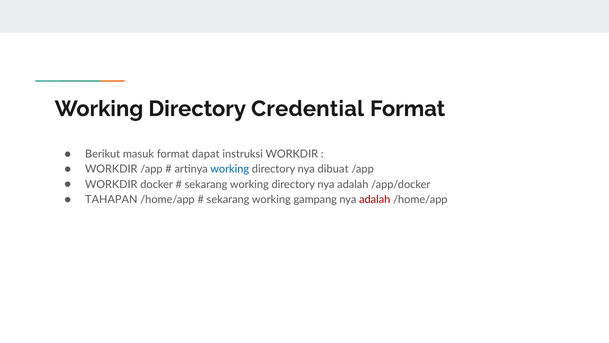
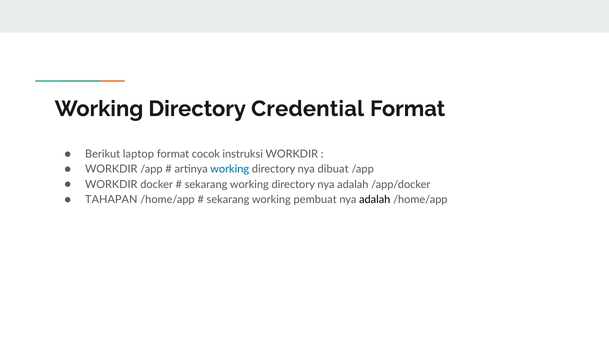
masuk: masuk -> laptop
dapat: dapat -> cocok
gampang: gampang -> pembuat
adalah at (375, 199) colour: red -> black
